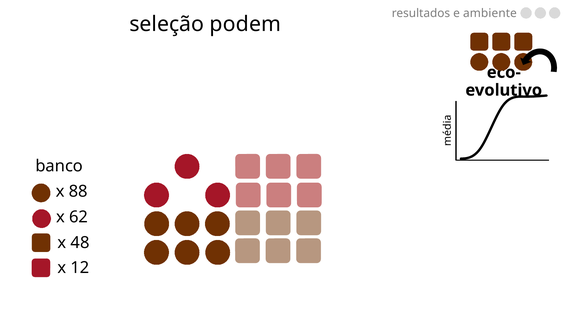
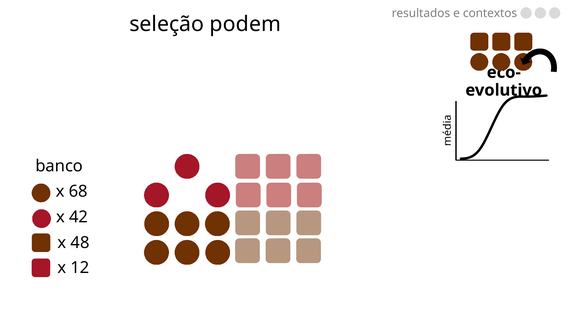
ambiente: ambiente -> contextos
88: 88 -> 68
62: 62 -> 42
